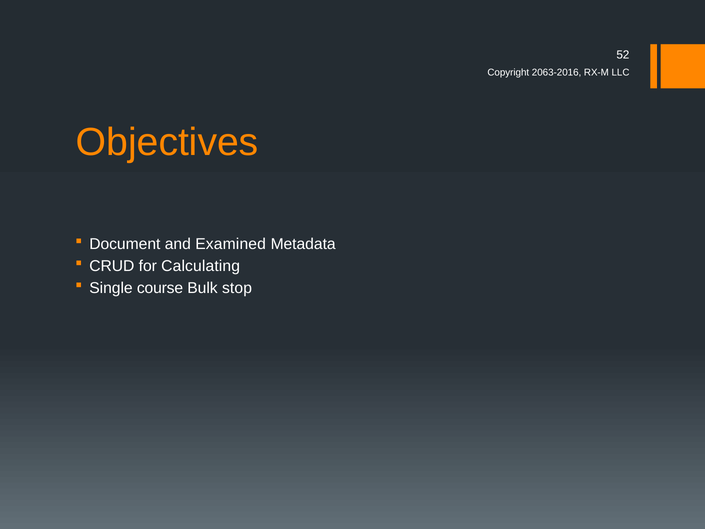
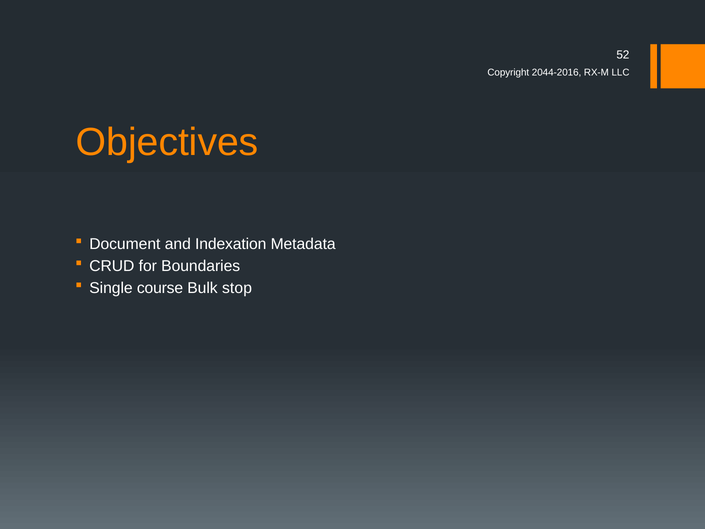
2063-2016: 2063-2016 -> 2044-2016
Examined: Examined -> Indexation
Calculating: Calculating -> Boundaries
